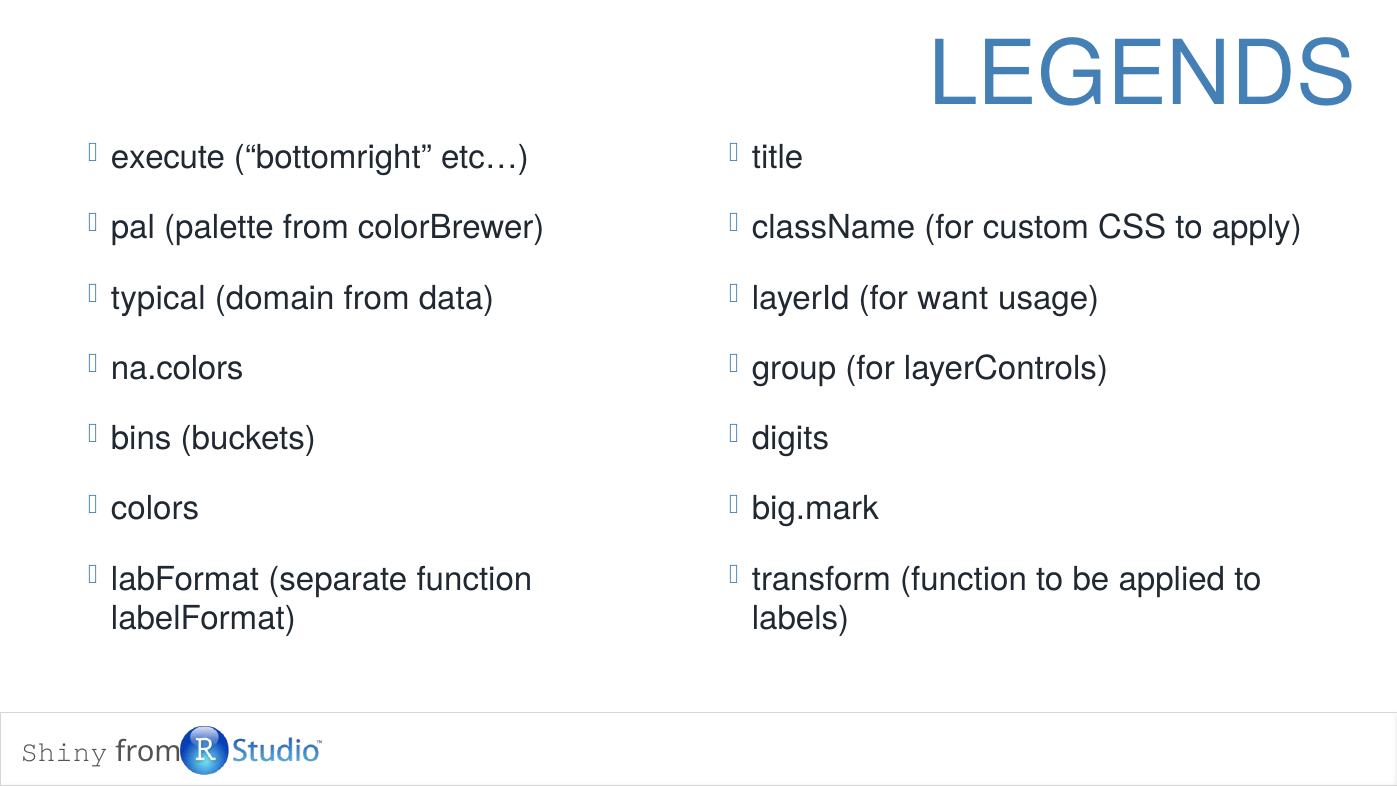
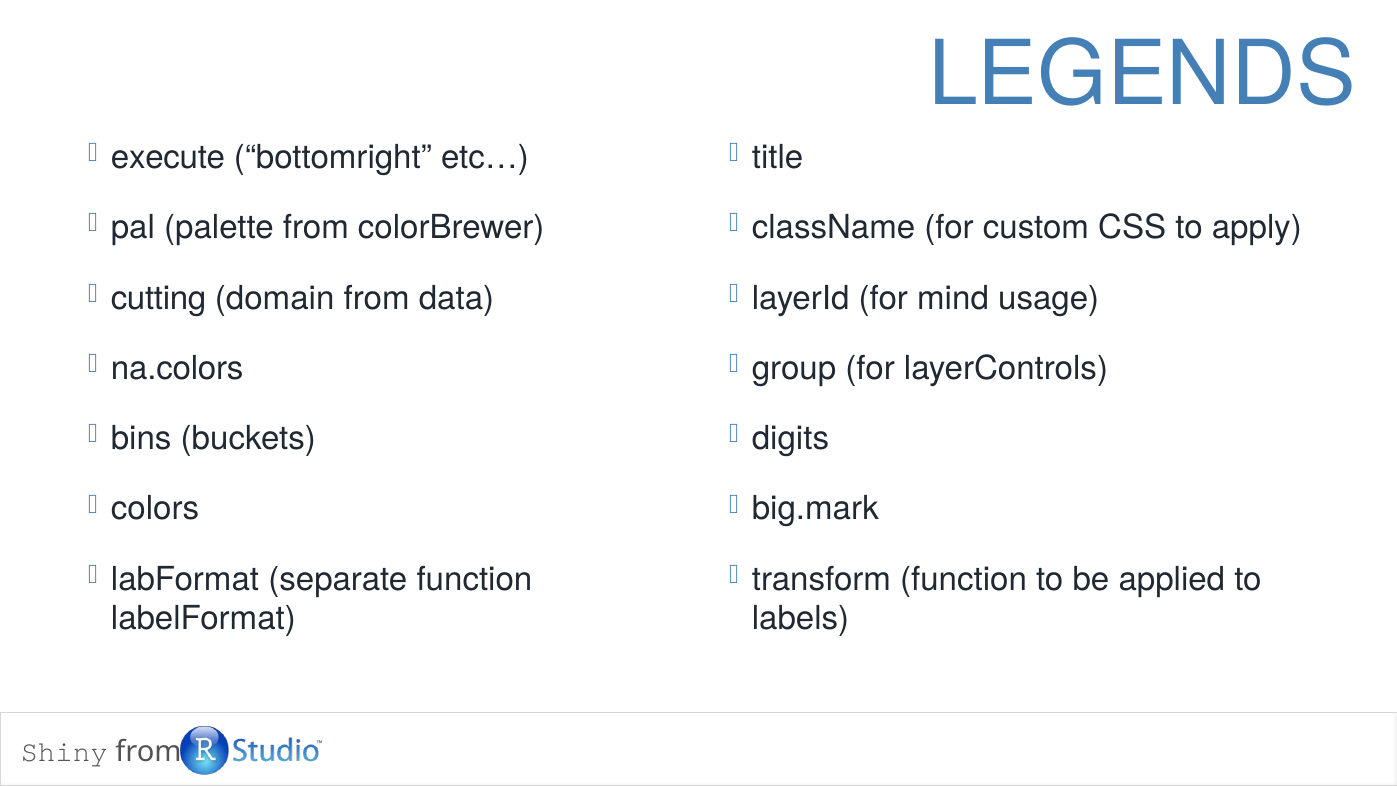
typical: typical -> cutting
want: want -> mind
